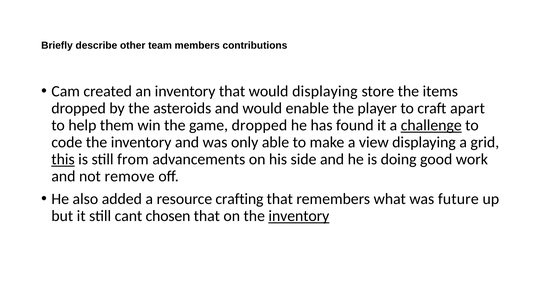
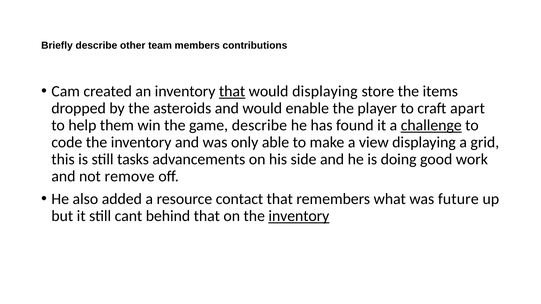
that at (232, 91) underline: none -> present
game dropped: dropped -> describe
this underline: present -> none
from: from -> tasks
crafting: crafting -> contact
chosen: chosen -> behind
